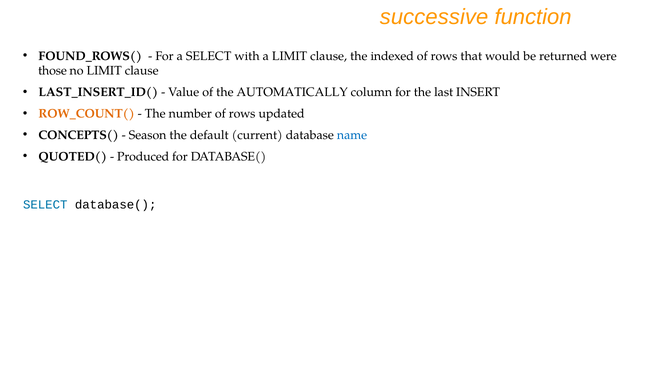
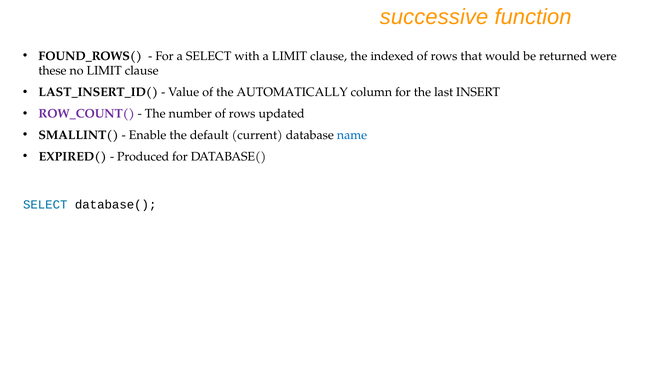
those: those -> these
ROW_COUNT( colour: orange -> purple
CONCEPTS(: CONCEPTS( -> SMALLINT(
Season: Season -> Enable
QUOTED(: QUOTED( -> EXPIRED(
